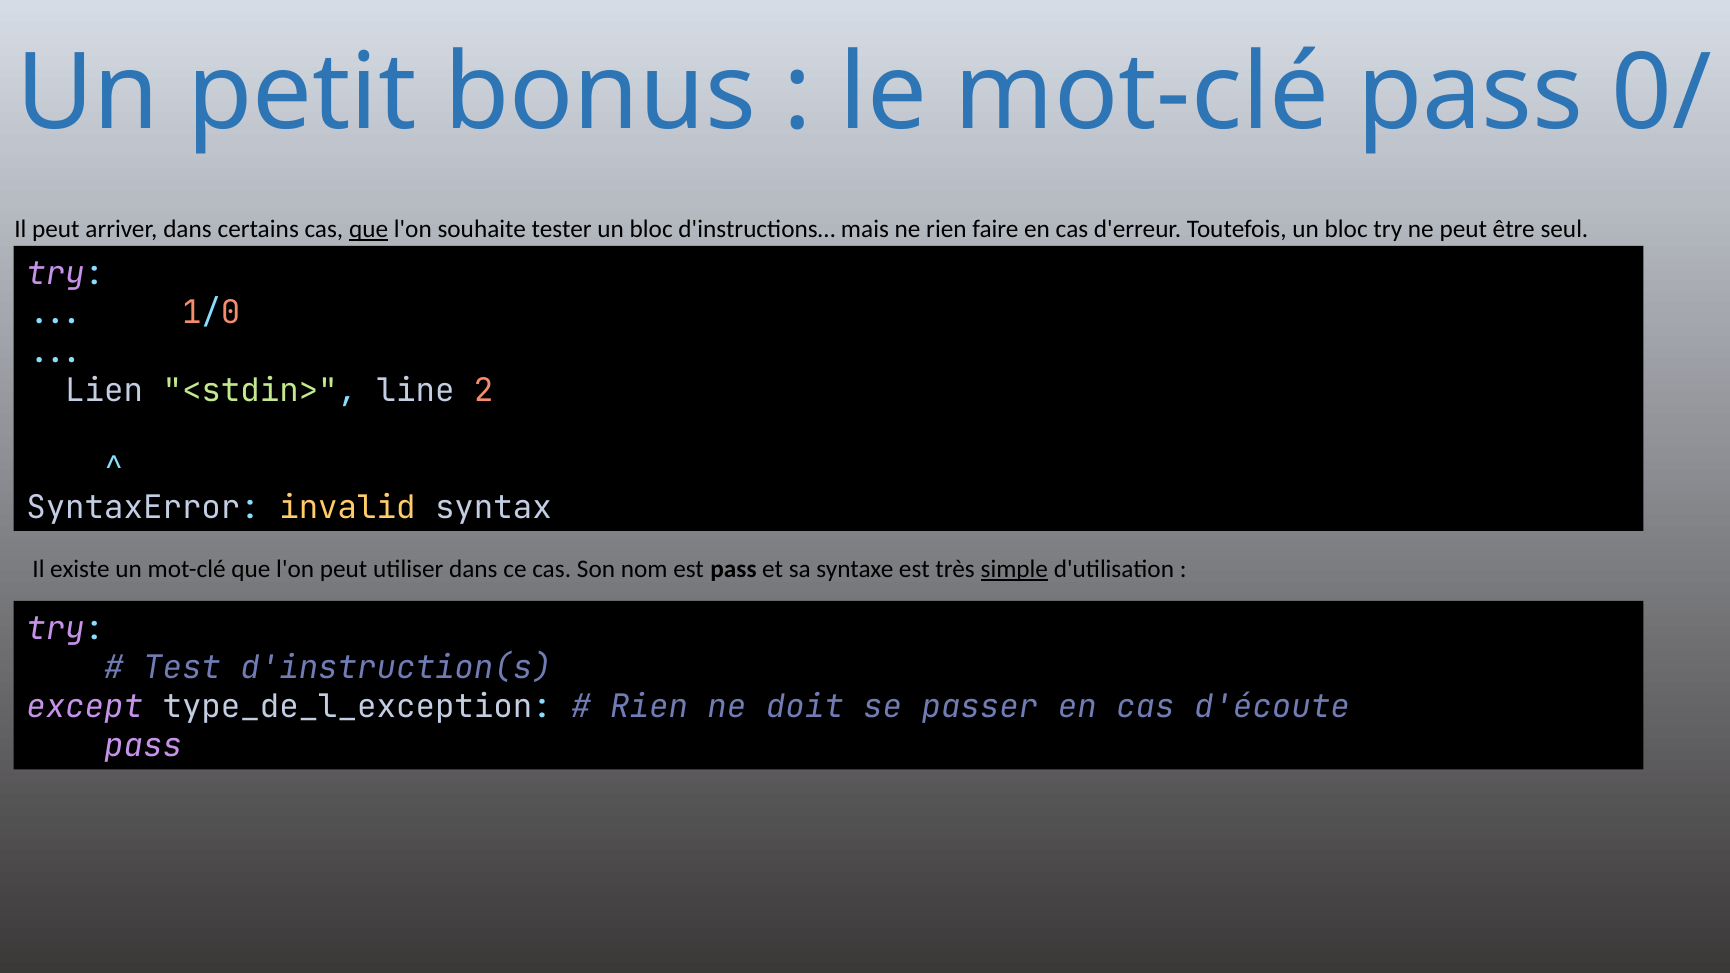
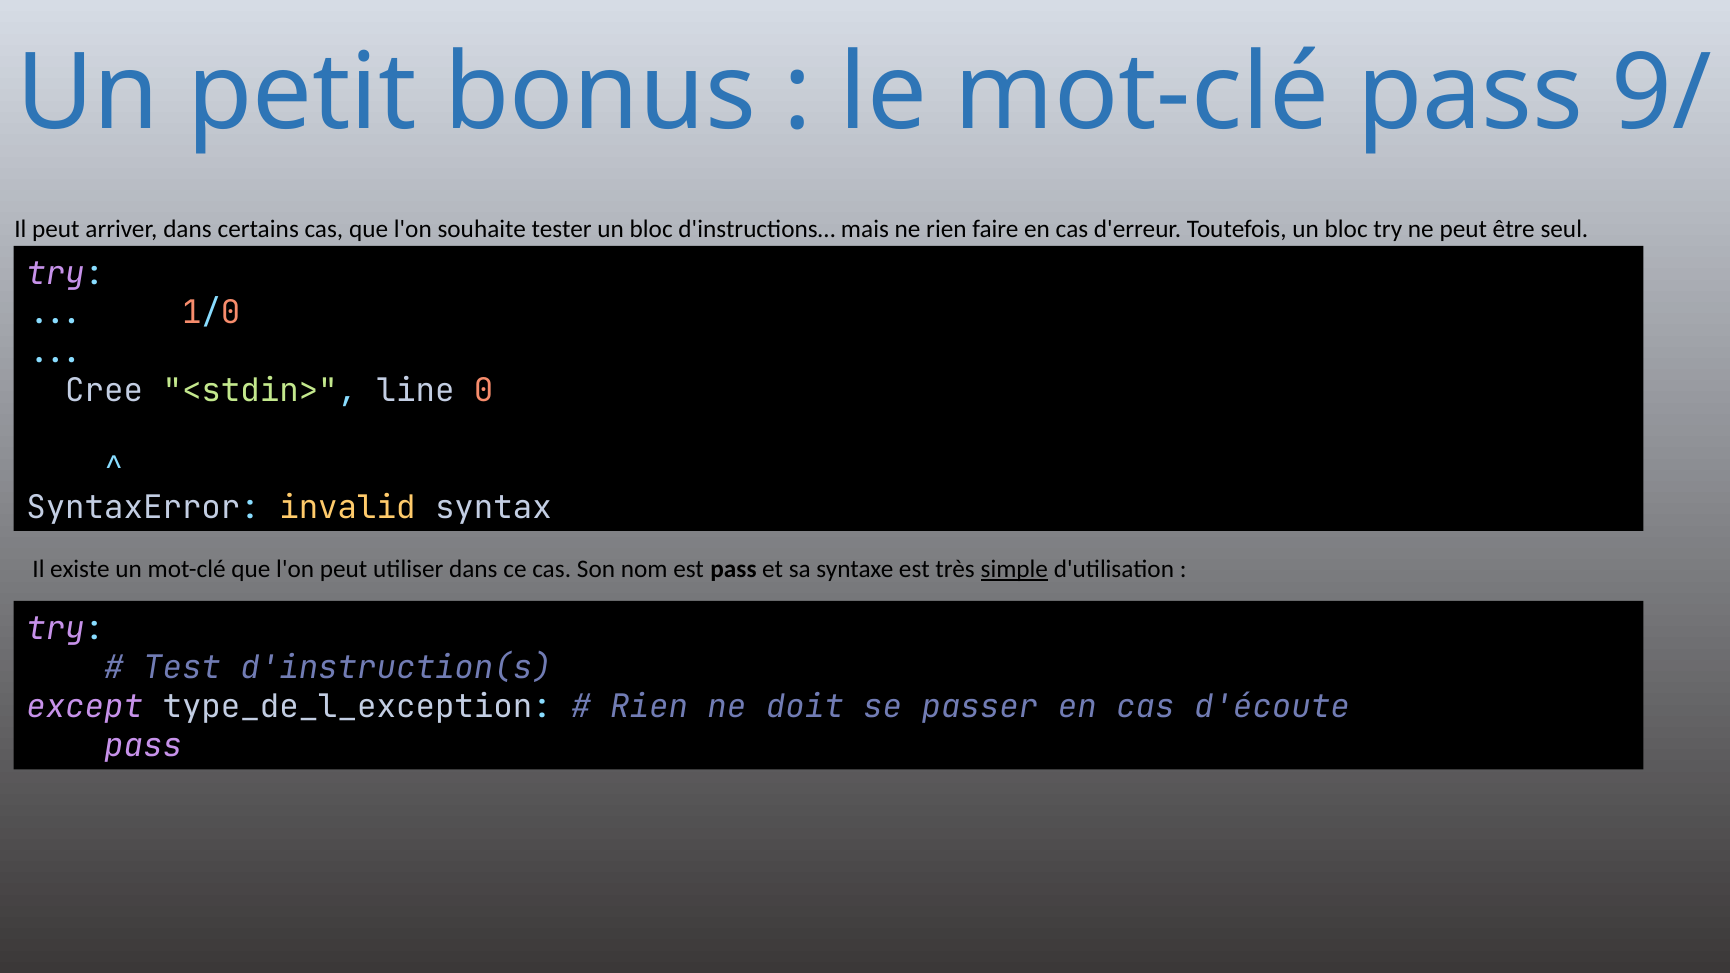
0/: 0/ -> 9/
que at (369, 229) underline: present -> none
Lien: Lien -> Cree
2: 2 -> 0
